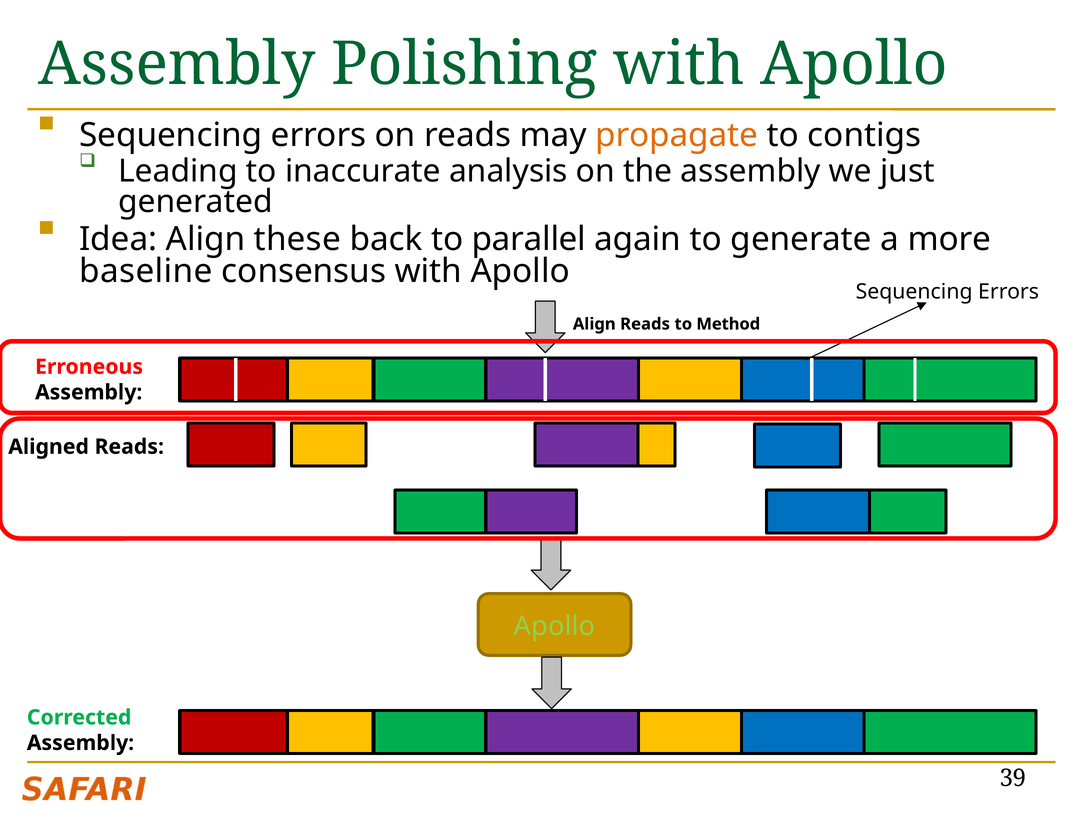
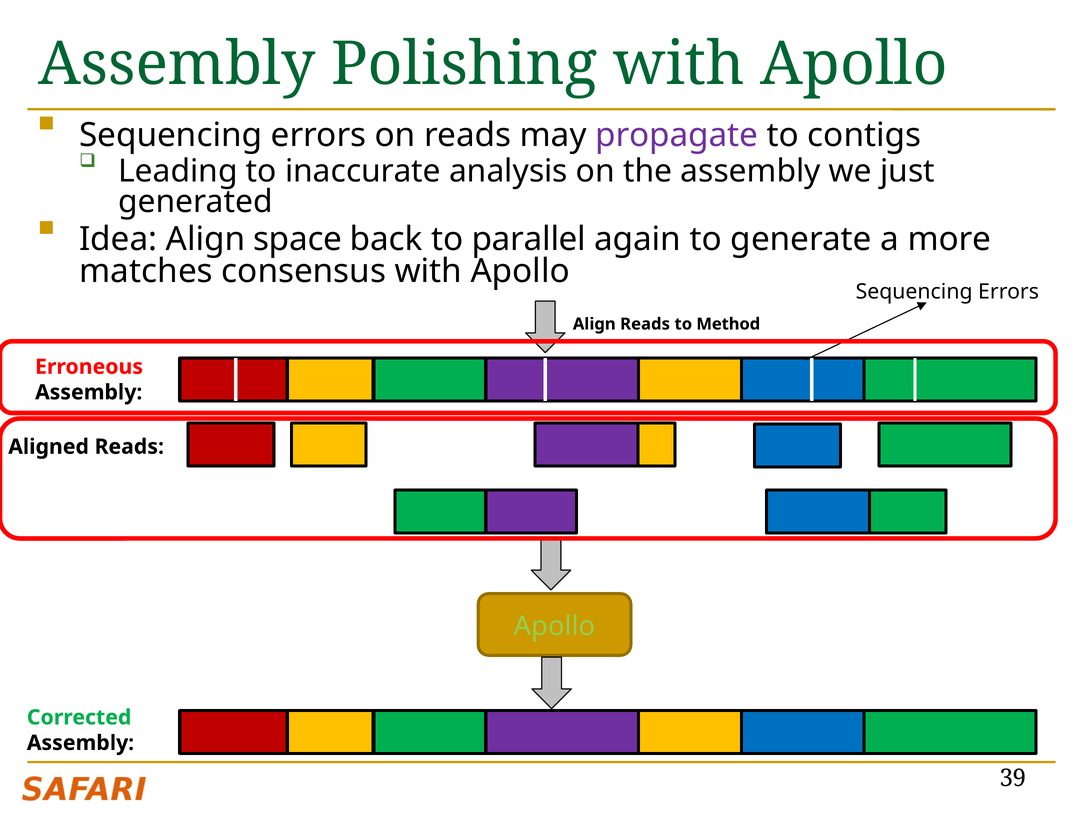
propagate colour: orange -> purple
these: these -> space
baseline: baseline -> matches
